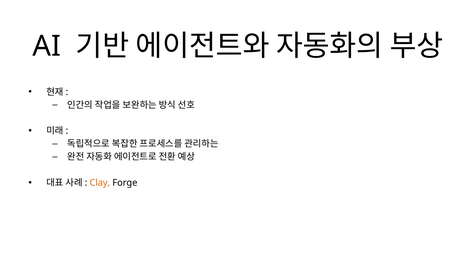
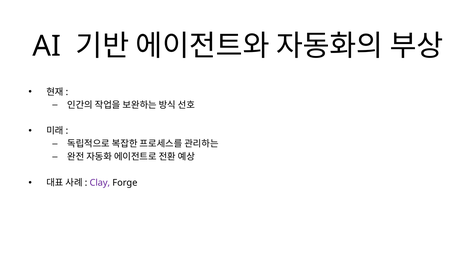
Clay colour: orange -> purple
